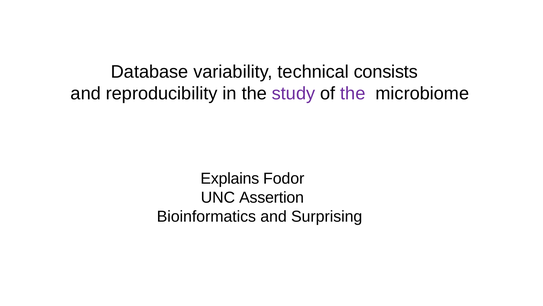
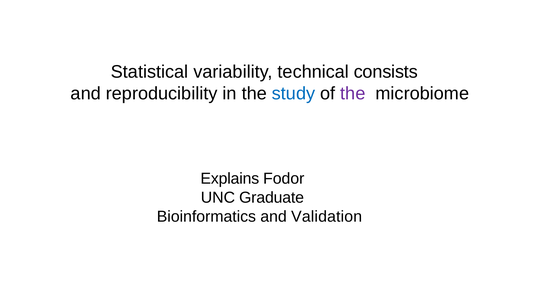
Database: Database -> Statistical
study colour: purple -> blue
Assertion: Assertion -> Graduate
Surprising: Surprising -> Validation
